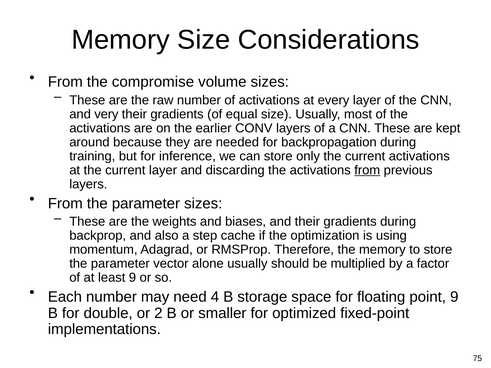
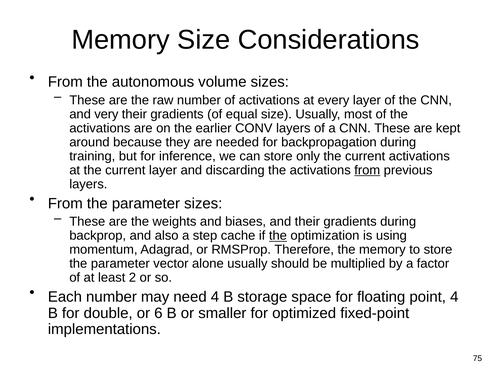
compromise: compromise -> autonomous
the at (278, 236) underline: none -> present
least 9: 9 -> 2
point 9: 9 -> 4
2: 2 -> 6
